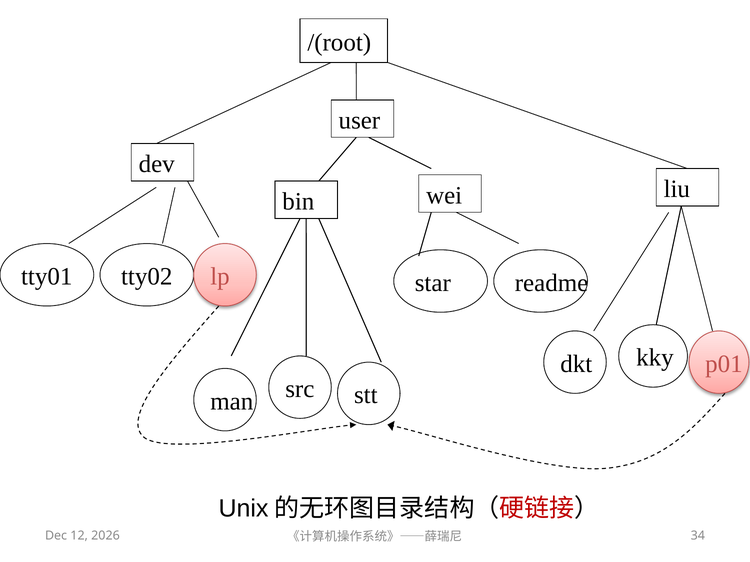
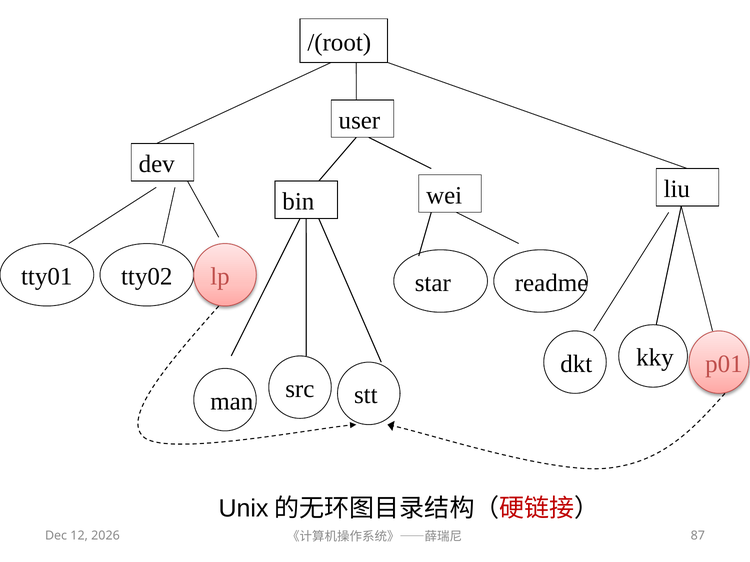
34: 34 -> 87
